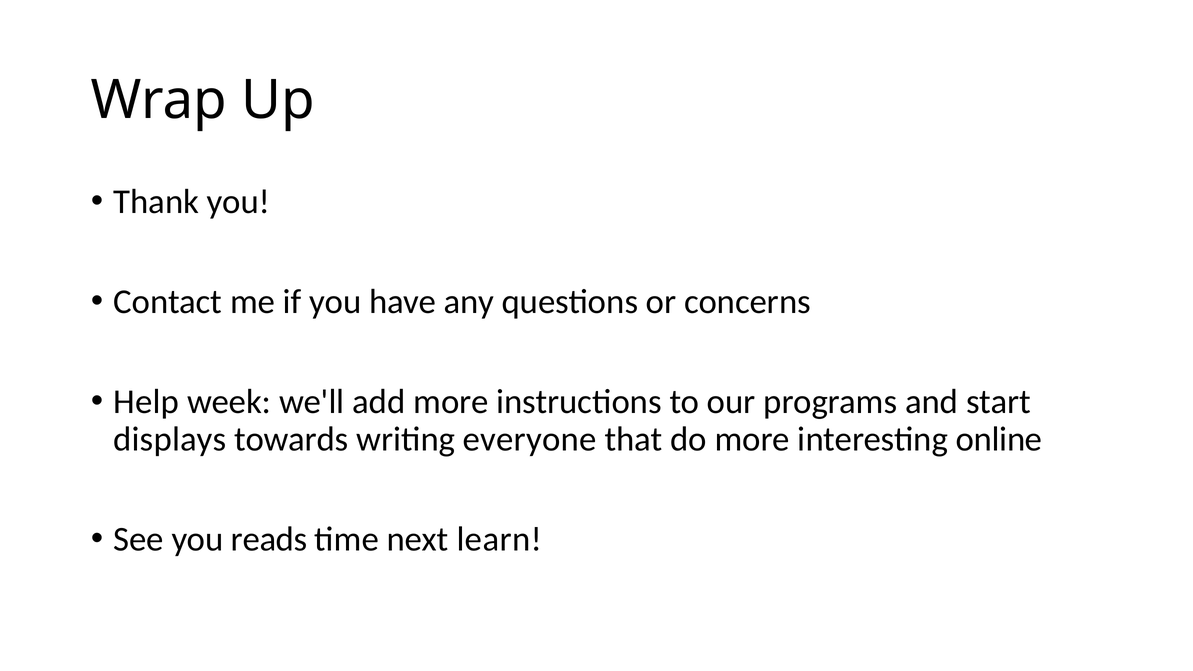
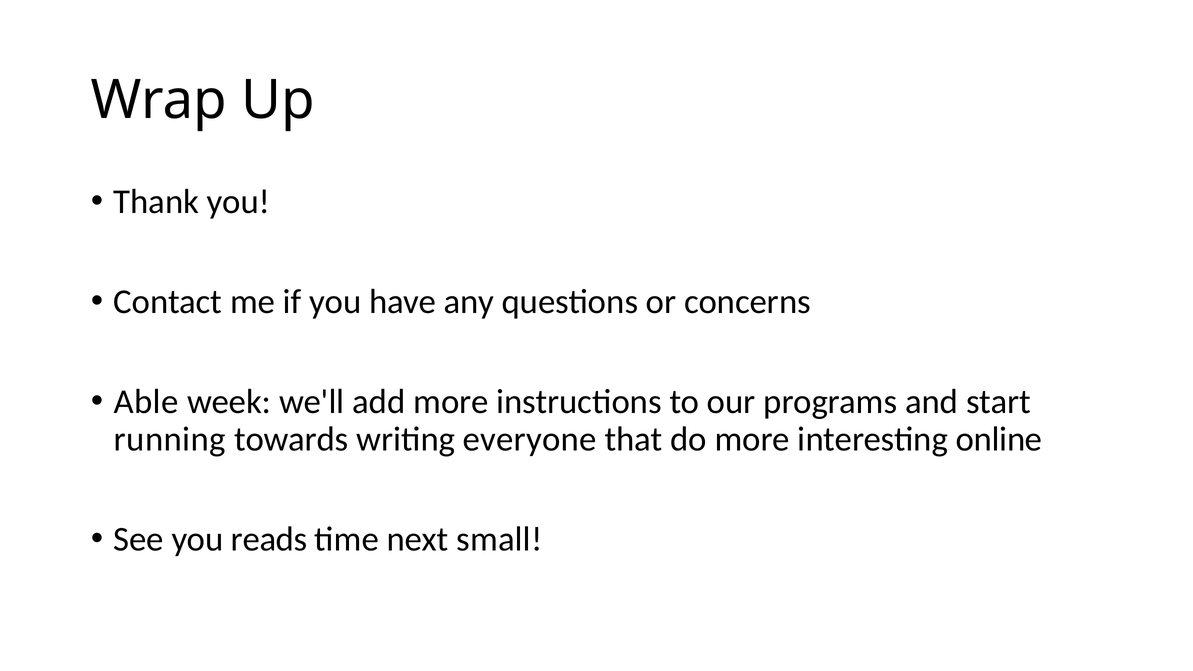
Help: Help -> Able
displays: displays -> running
learn: learn -> small
